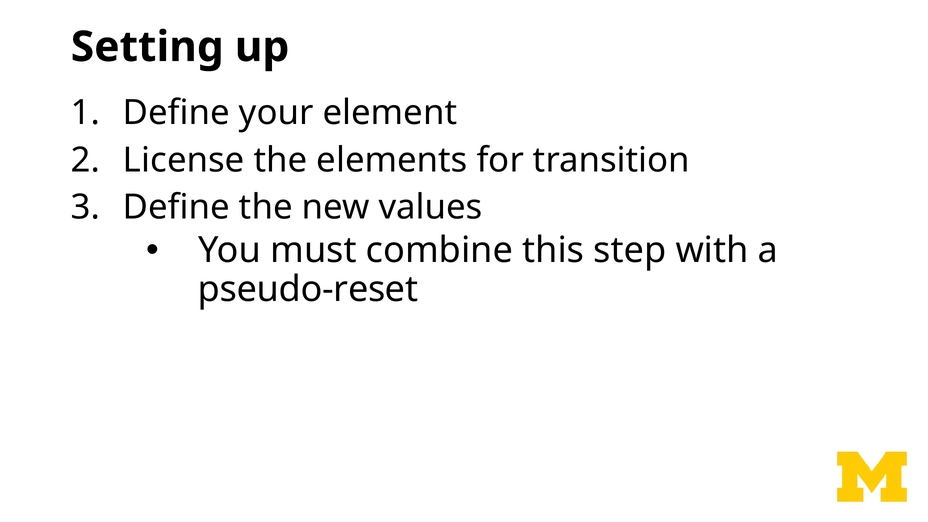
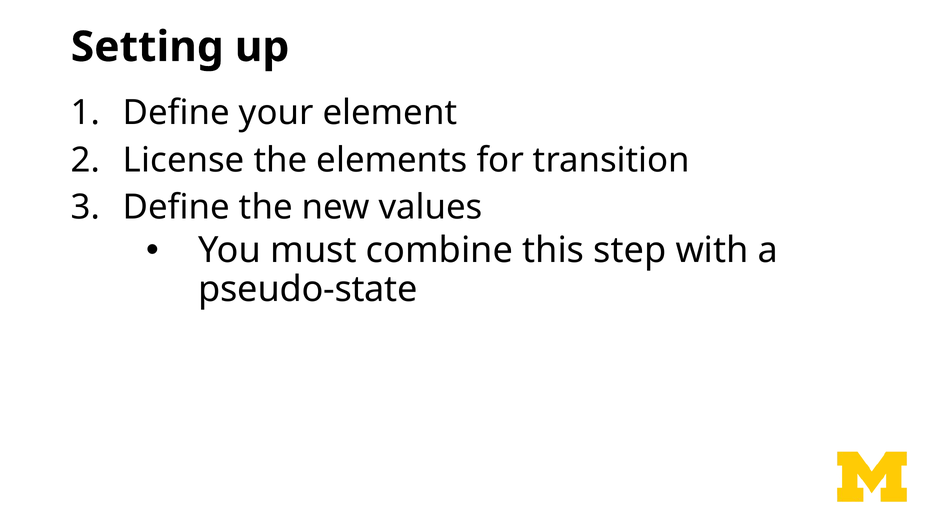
pseudo-reset: pseudo-reset -> pseudo-state
